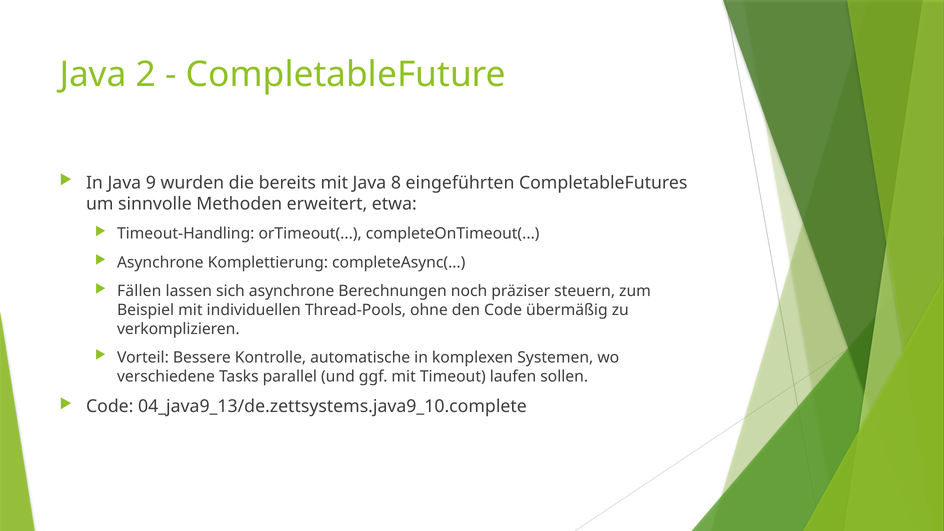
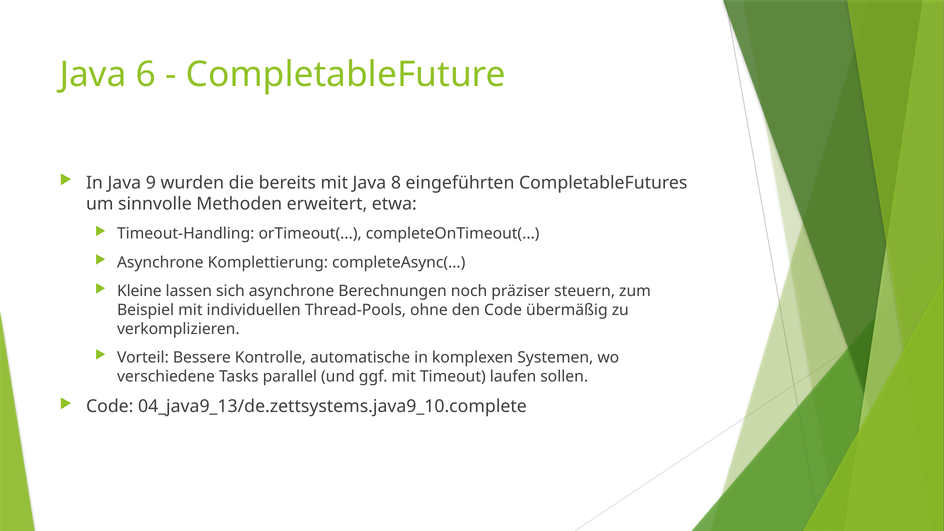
2: 2 -> 6
Fällen: Fällen -> Kleine
